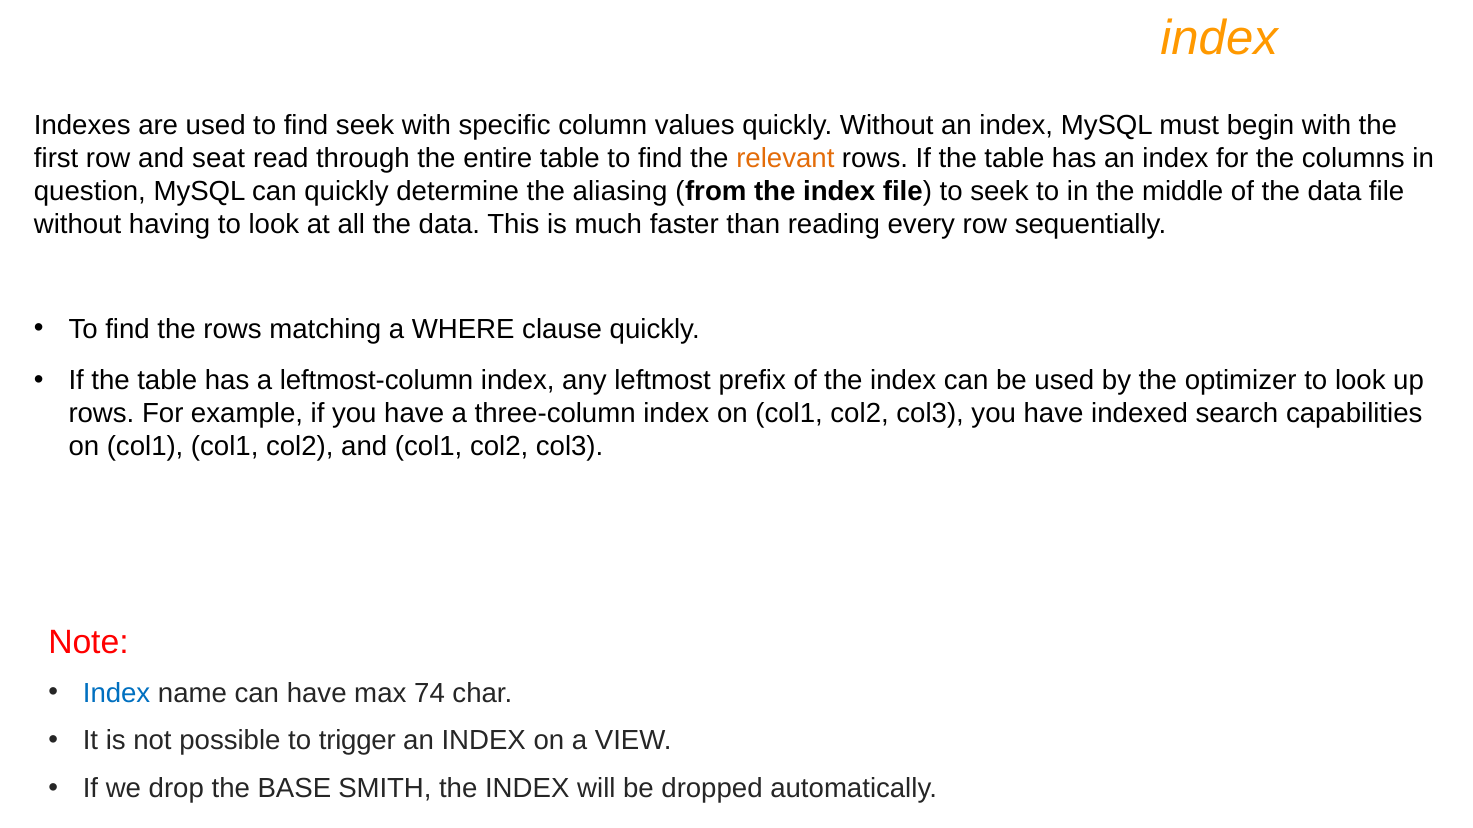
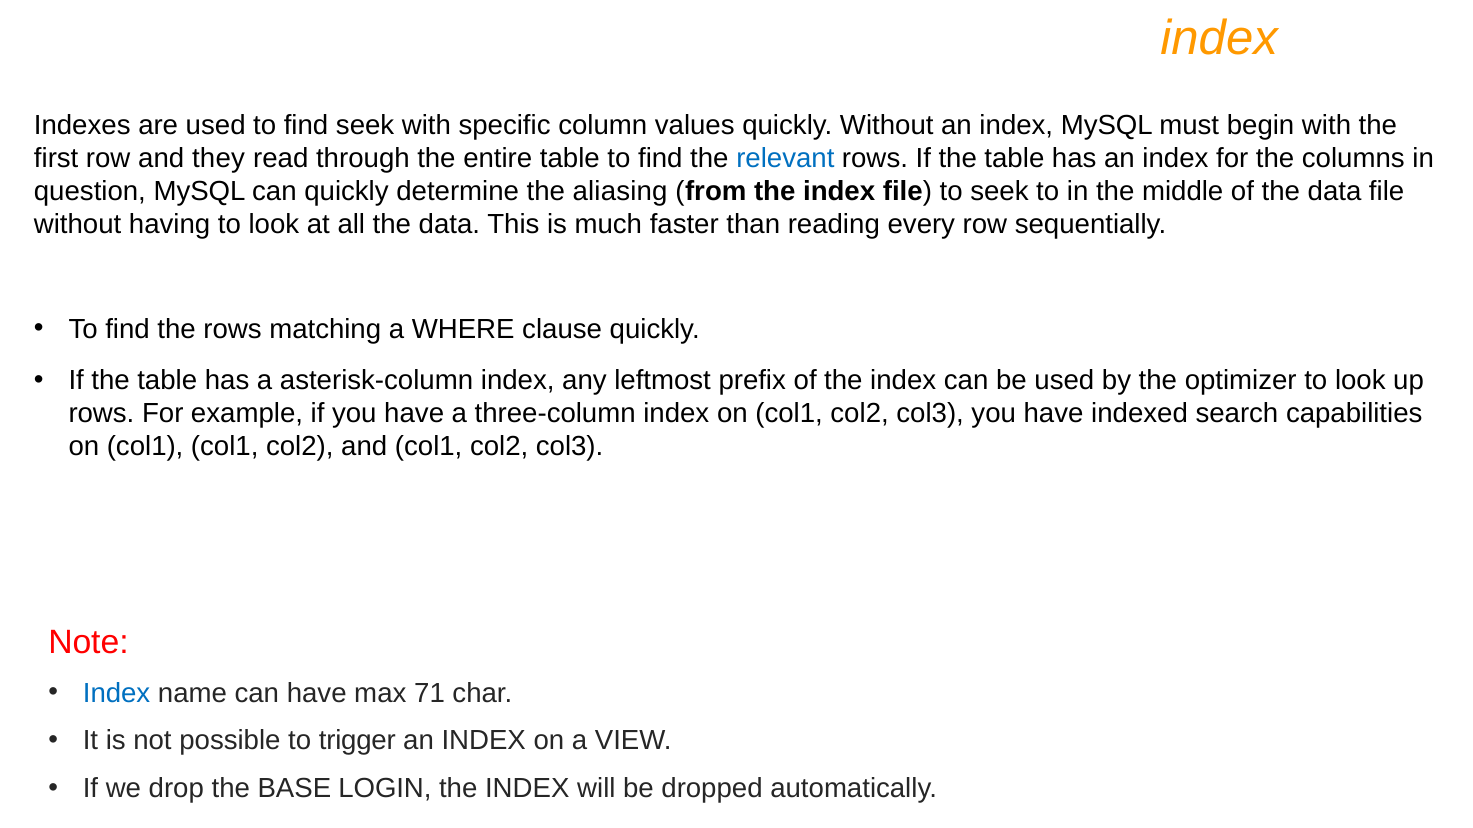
seat: seat -> they
relevant colour: orange -> blue
leftmost-column: leftmost-column -> asterisk-column
74: 74 -> 71
SMITH: SMITH -> LOGIN
